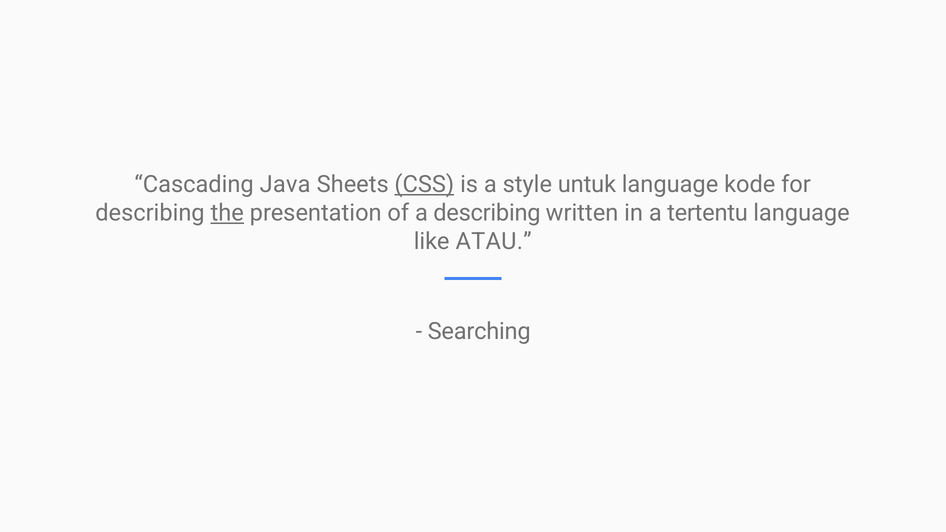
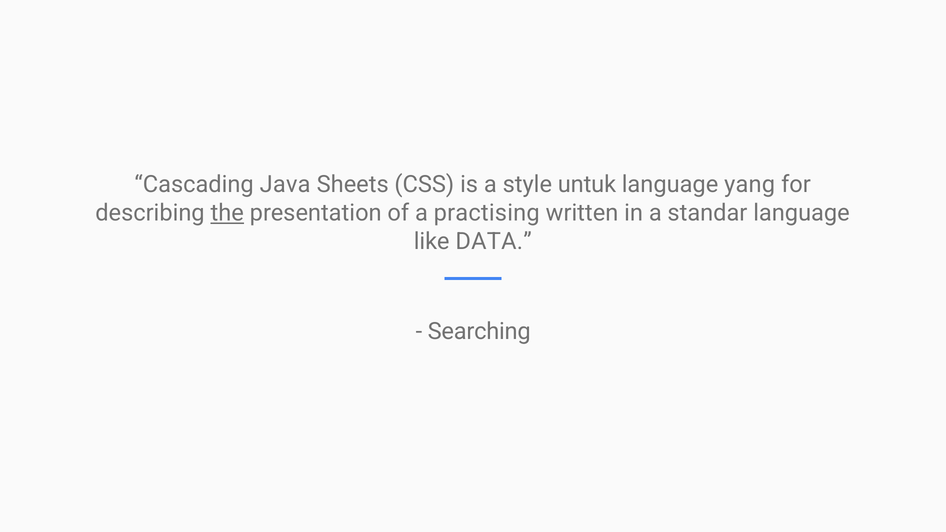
CSS underline: present -> none
kode: kode -> yang
a describing: describing -> practising
tertentu: tertentu -> standar
ATAU: ATAU -> DATA
